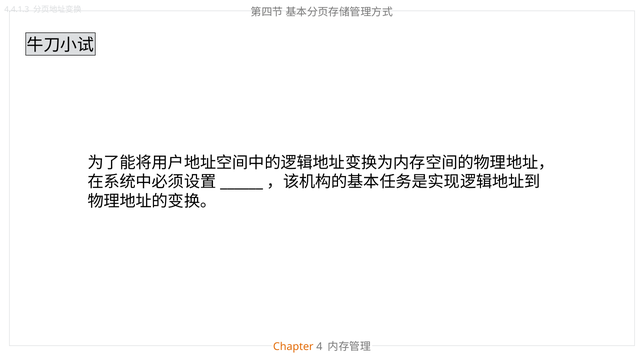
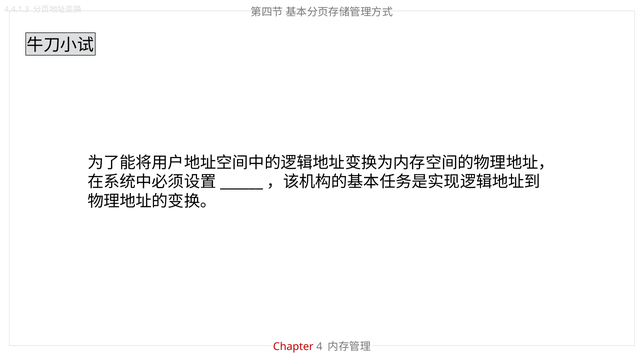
Chapter colour: orange -> red
